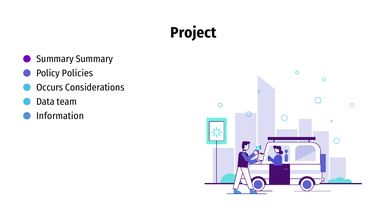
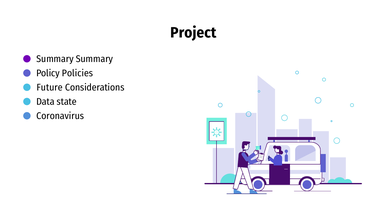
Occurs: Occurs -> Future
team: team -> state
Information: Information -> Coronavirus
